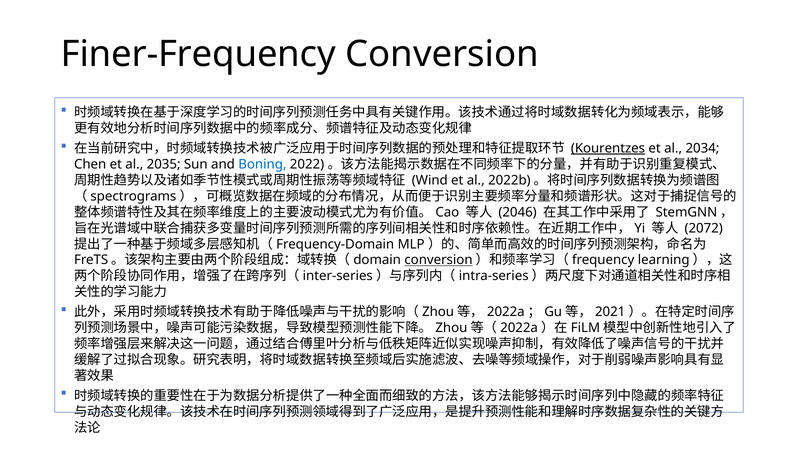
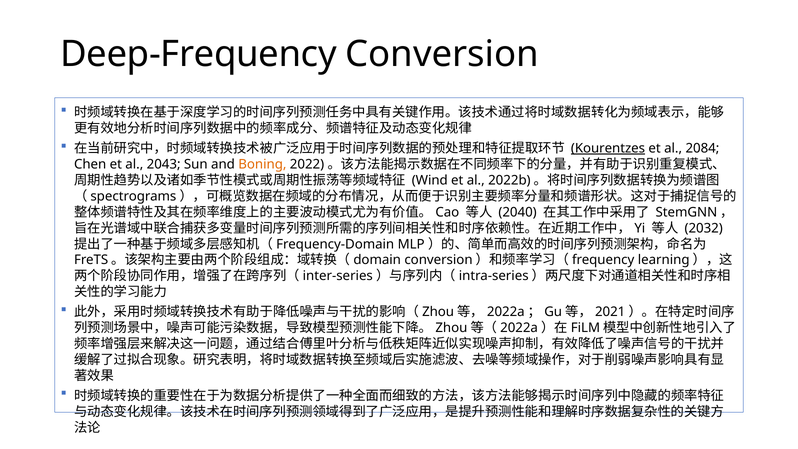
Finer-Frequency: Finer-Frequency -> Deep-Frequency
2034: 2034 -> 2084
2035: 2035 -> 2043
Boning colour: blue -> orange
2046: 2046 -> 2040
2072: 2072 -> 2032
conversion at (438, 260) underline: present -> none
